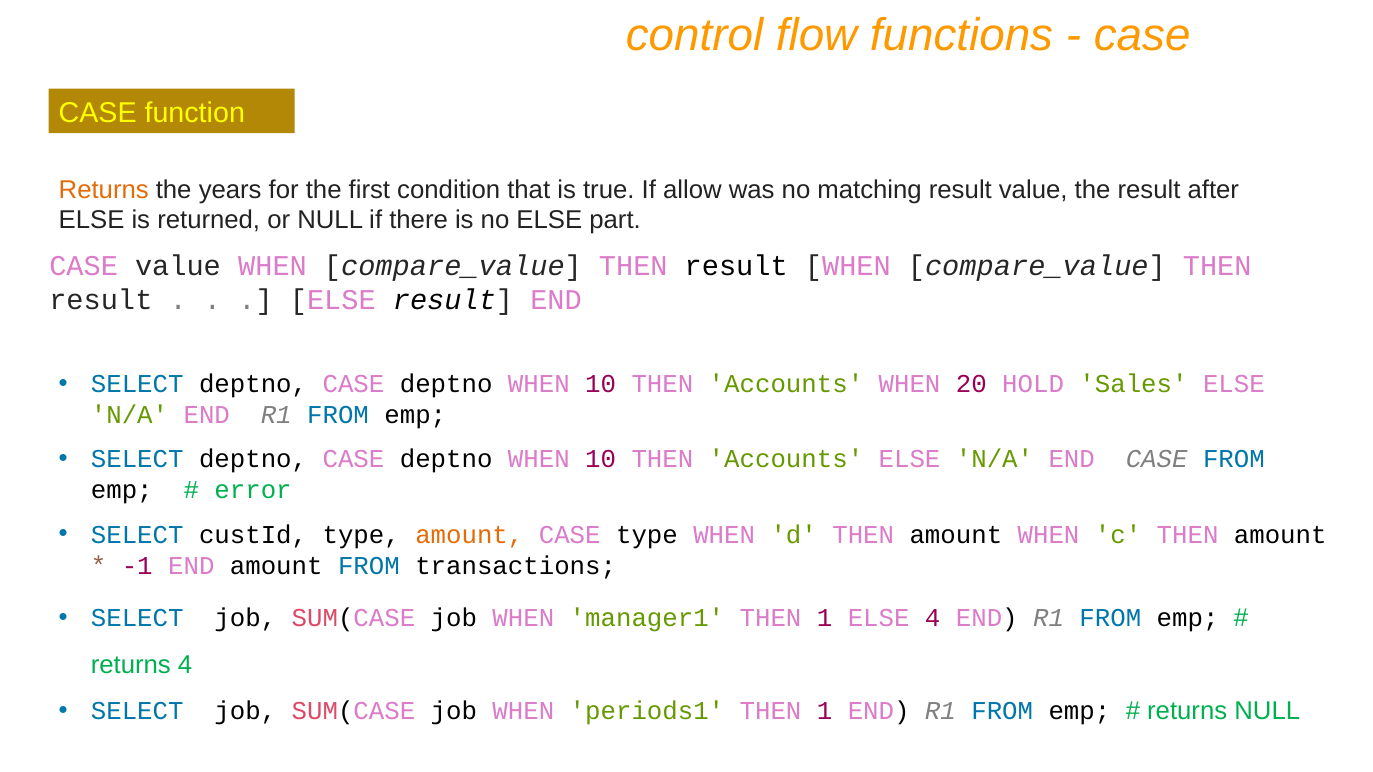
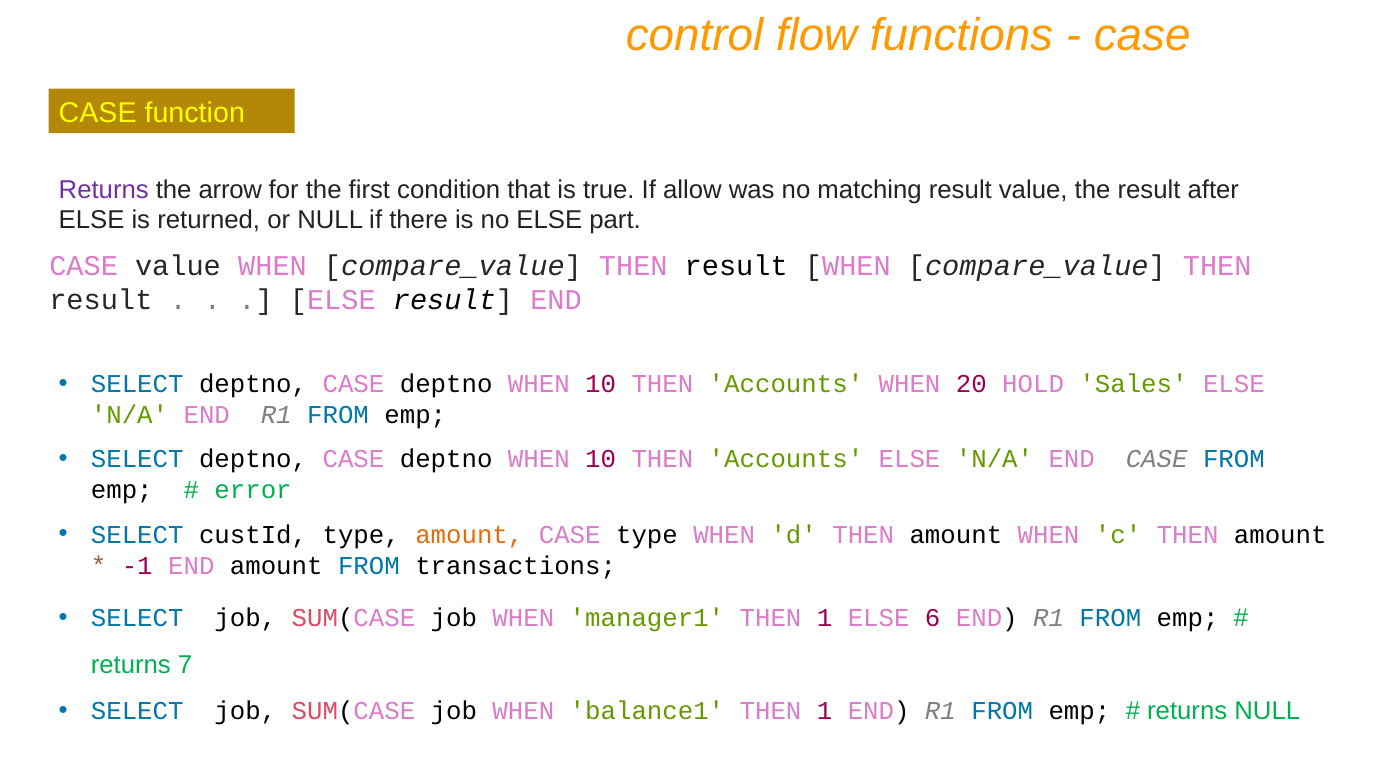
Returns at (104, 190) colour: orange -> purple
years: years -> arrow
ELSE 4: 4 -> 6
returns 4: 4 -> 7
periods1: periods1 -> balance1
